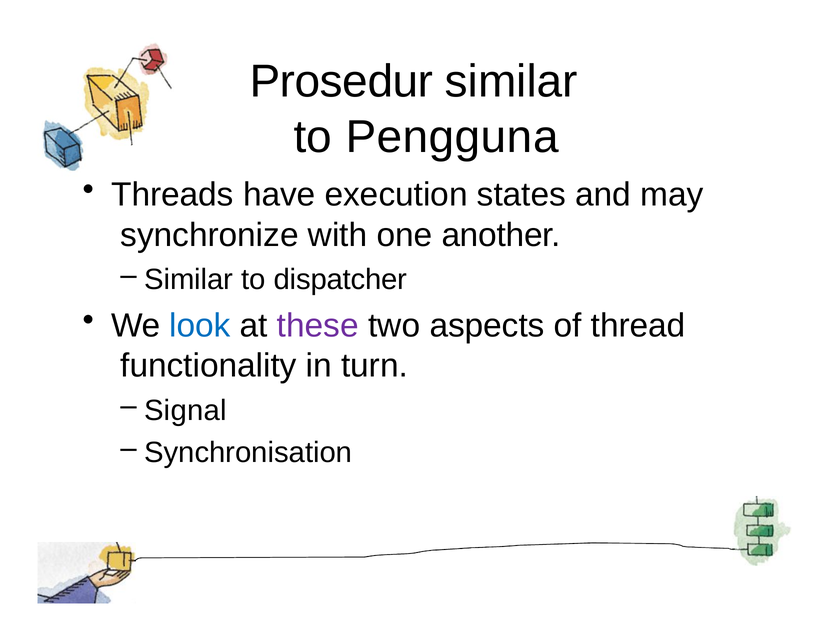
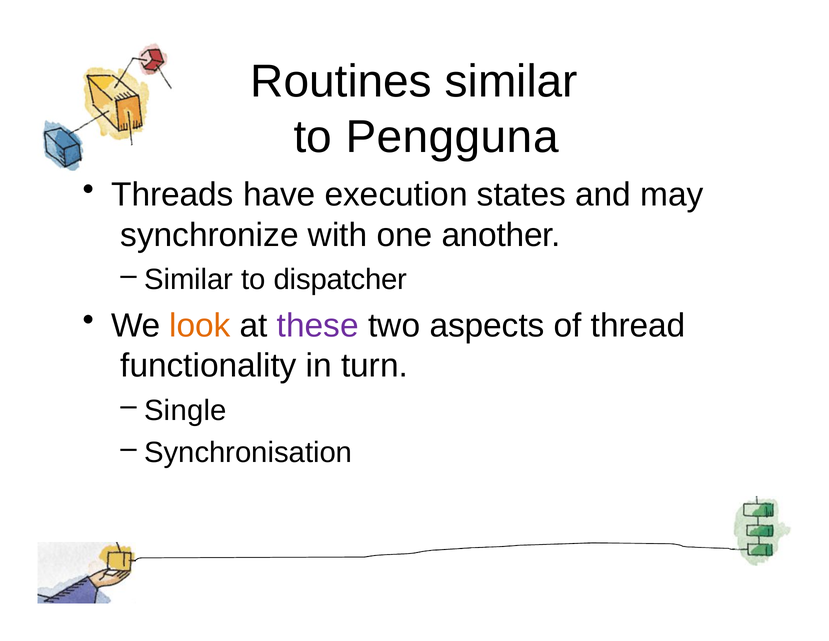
Prosedur: Prosedur -> Routines
look colour: blue -> orange
Signal: Signal -> Single
